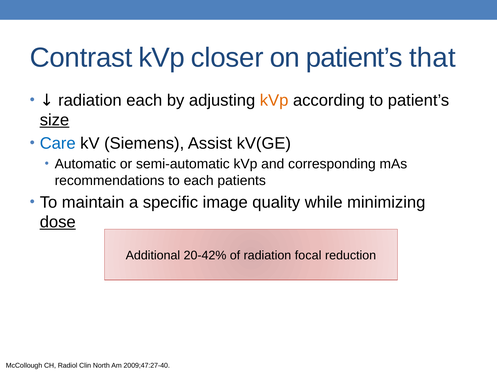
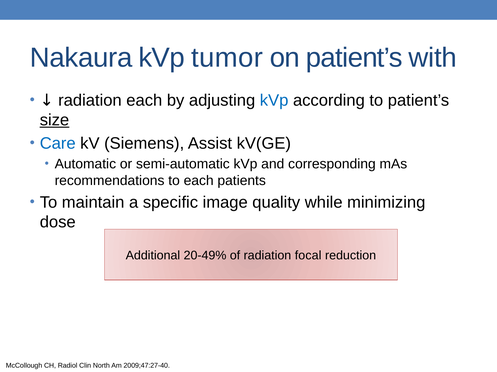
Contrast: Contrast -> Nakaura
closer: closer -> tumor
that: that -> with
kVp at (274, 101) colour: orange -> blue
dose underline: present -> none
20-42%: 20-42% -> 20-49%
